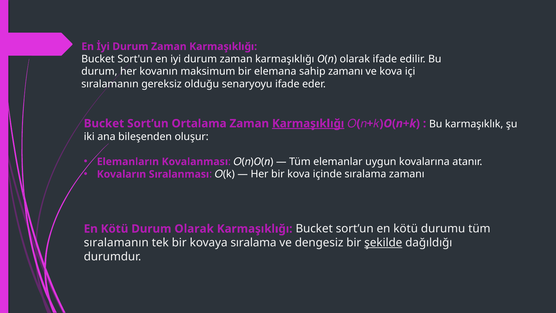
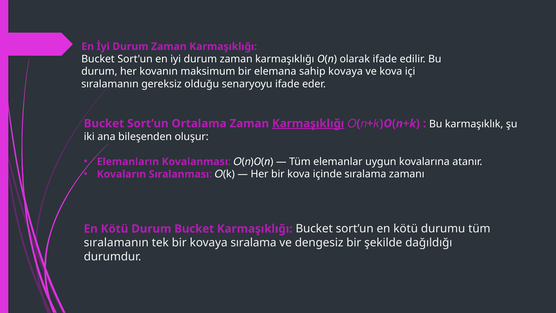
sahip zamanı: zamanı -> kovaya
Durum Olarak: Olarak -> Bucket
şekilde underline: present -> none
